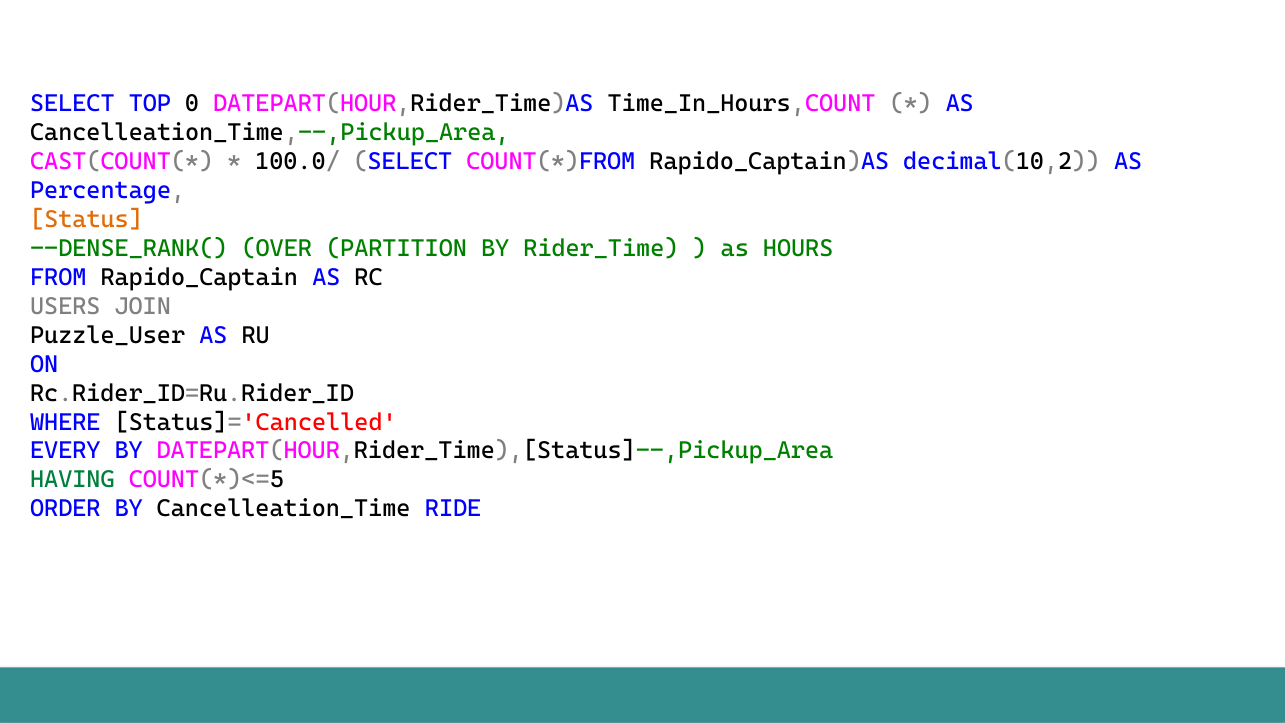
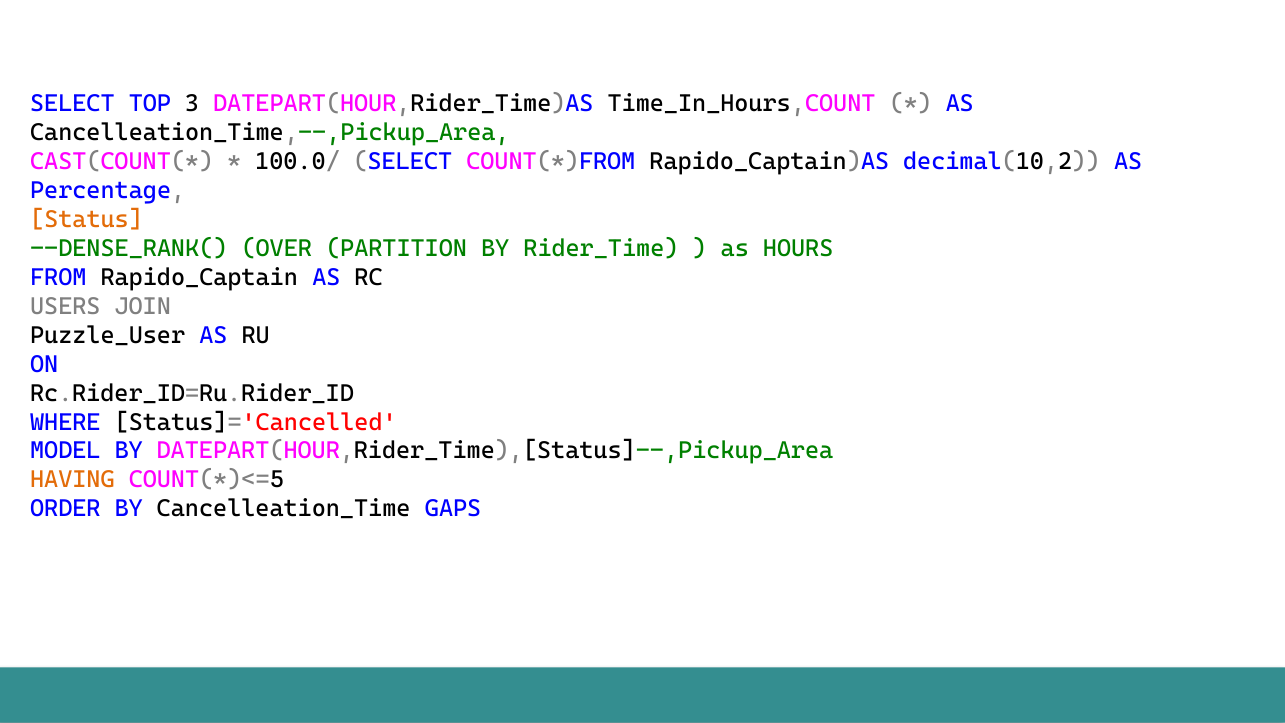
0: 0 -> 3
EVERY: EVERY -> MODEL
HAVING colour: green -> orange
RIDE: RIDE -> GAPS
